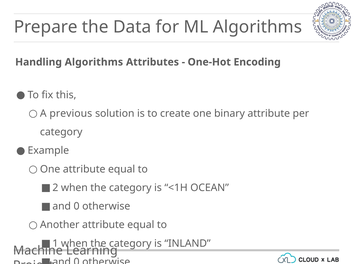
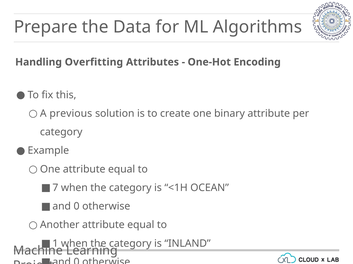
Handling Algorithms: Algorithms -> Overfitting
2: 2 -> 7
